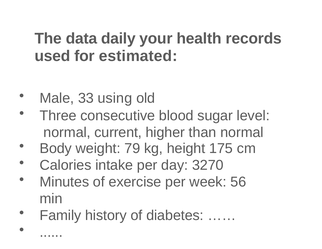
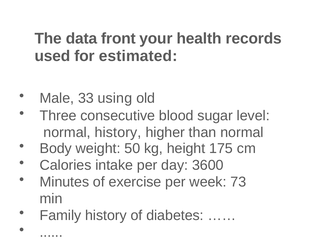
daily: daily -> front
normal current: current -> history
79: 79 -> 50
3270: 3270 -> 3600
56: 56 -> 73
